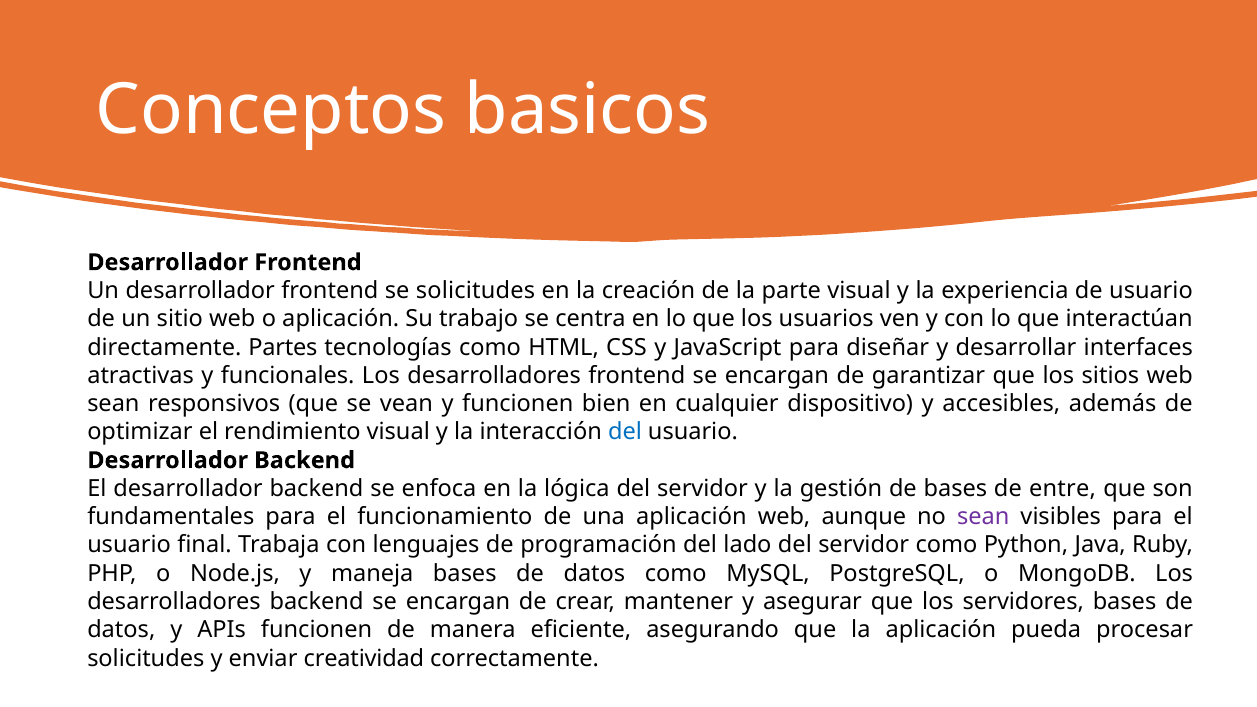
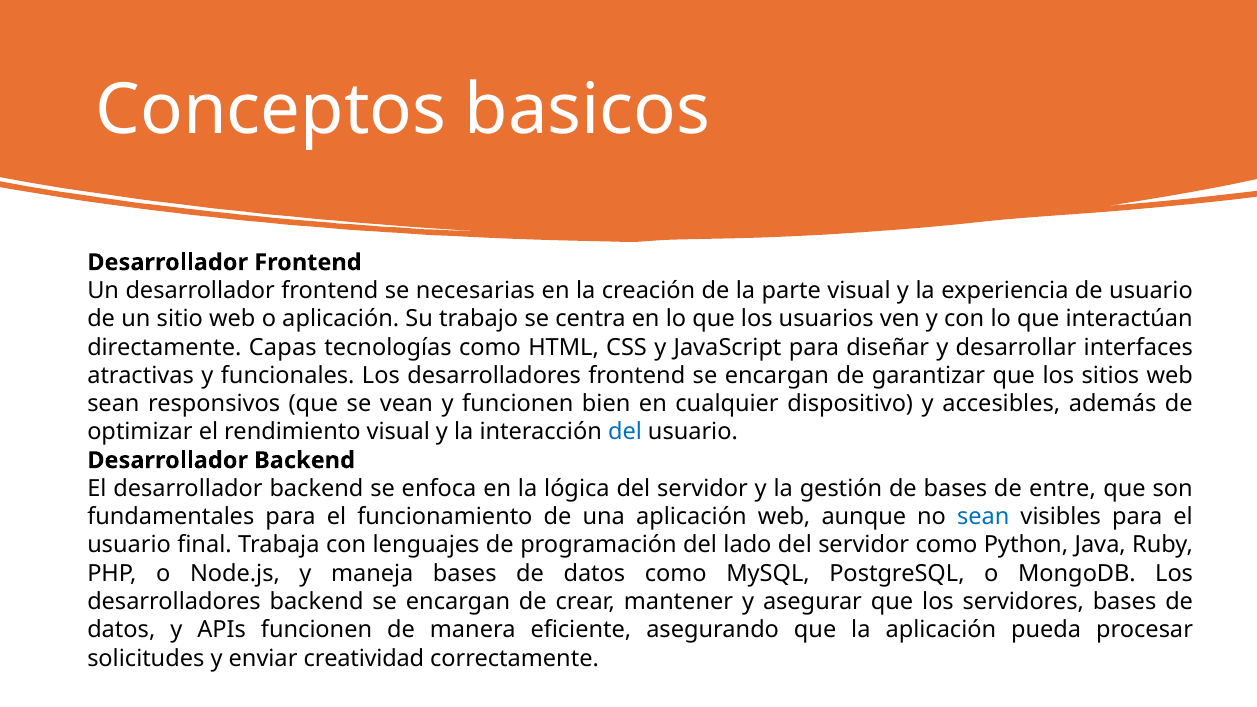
se solicitudes: solicitudes -> necesarias
Partes: Partes -> Capas
sean at (983, 517) colour: purple -> blue
